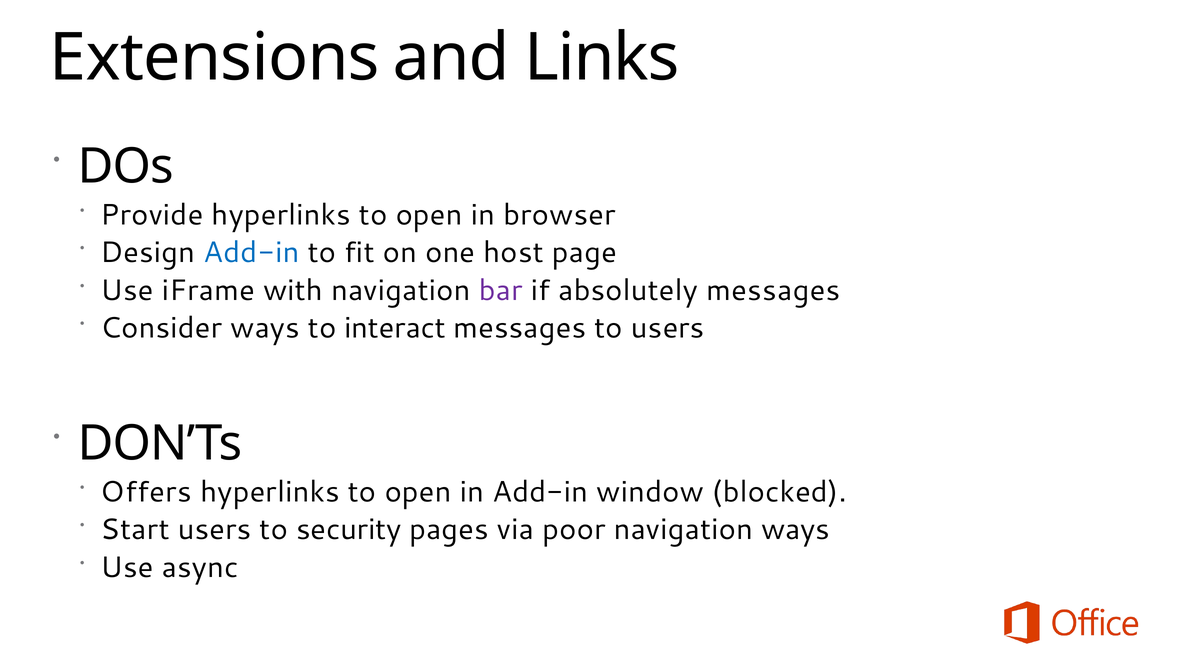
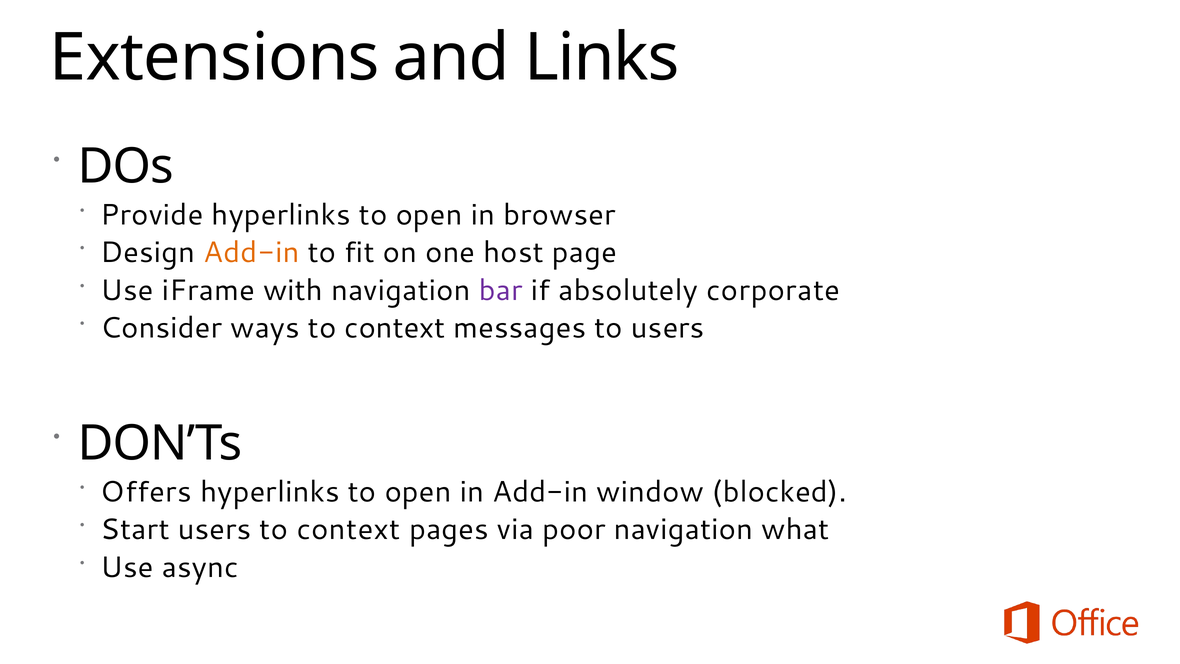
Add-in at (251, 253) colour: blue -> orange
absolutely messages: messages -> corporate
ways to interact: interact -> context
users to security: security -> context
navigation ways: ways -> what
